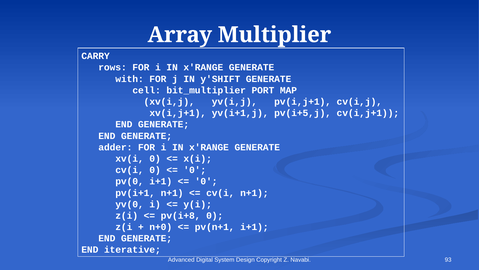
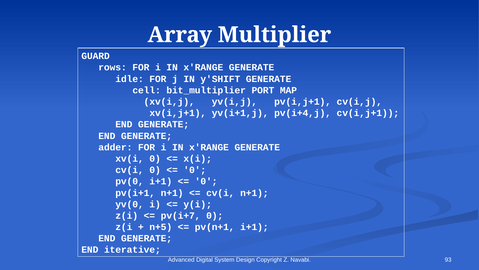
CARRY: CARRY -> GUARD
with: with -> idle
pv(i+5,j: pv(i+5,j -> pv(i+4,j
pv(i+8: pv(i+8 -> pv(i+7
n+0: n+0 -> n+5
